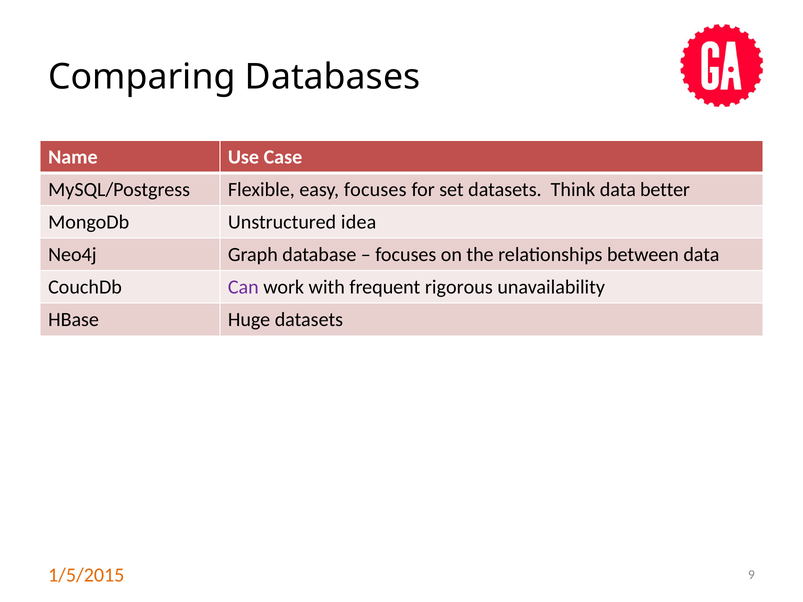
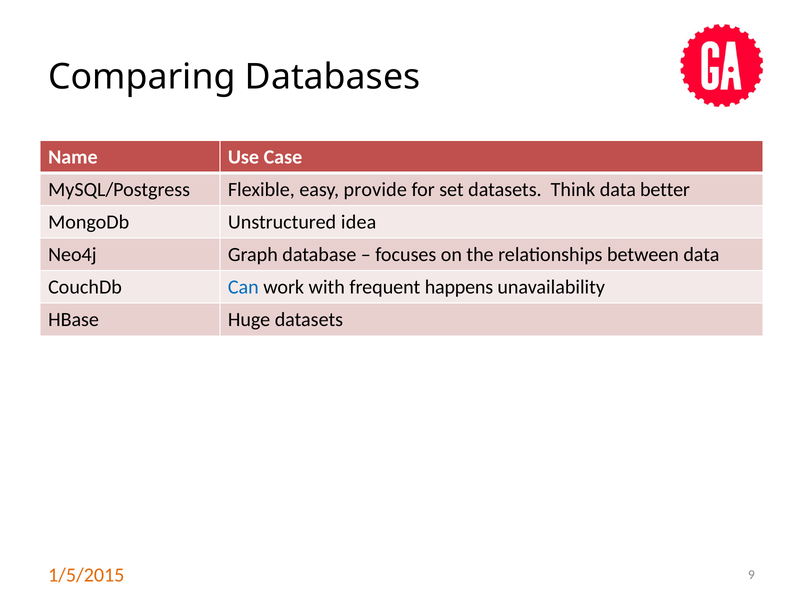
easy focuses: focuses -> provide
Can colour: purple -> blue
rigorous: rigorous -> happens
